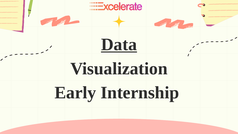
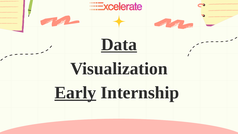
Early underline: none -> present
